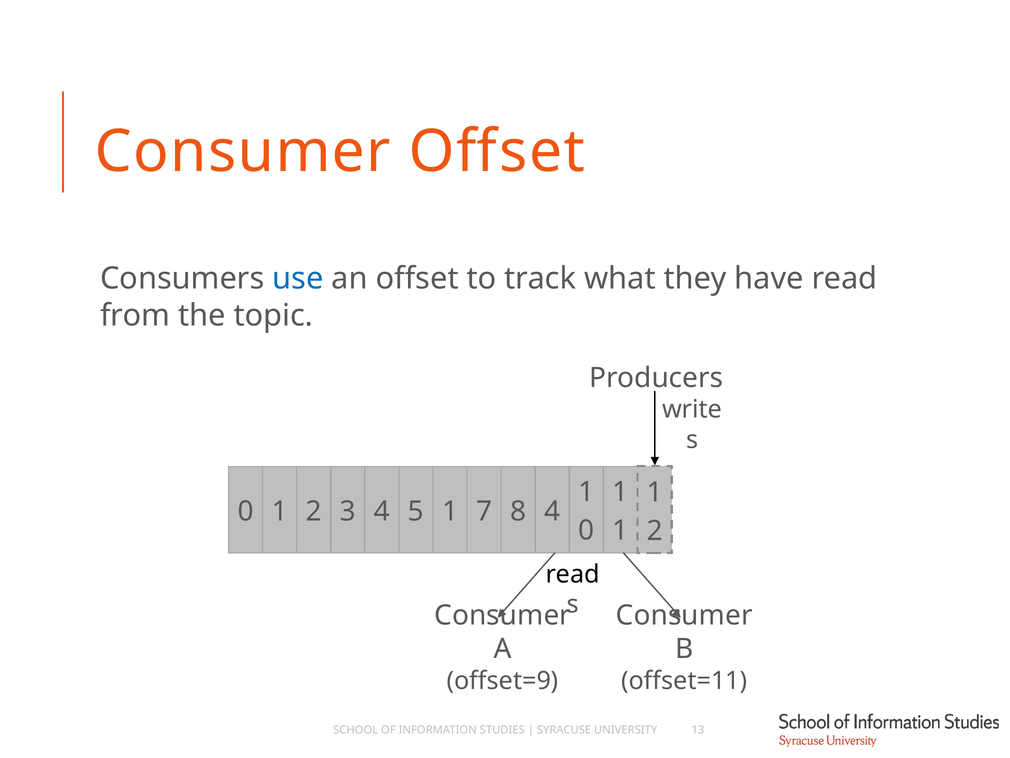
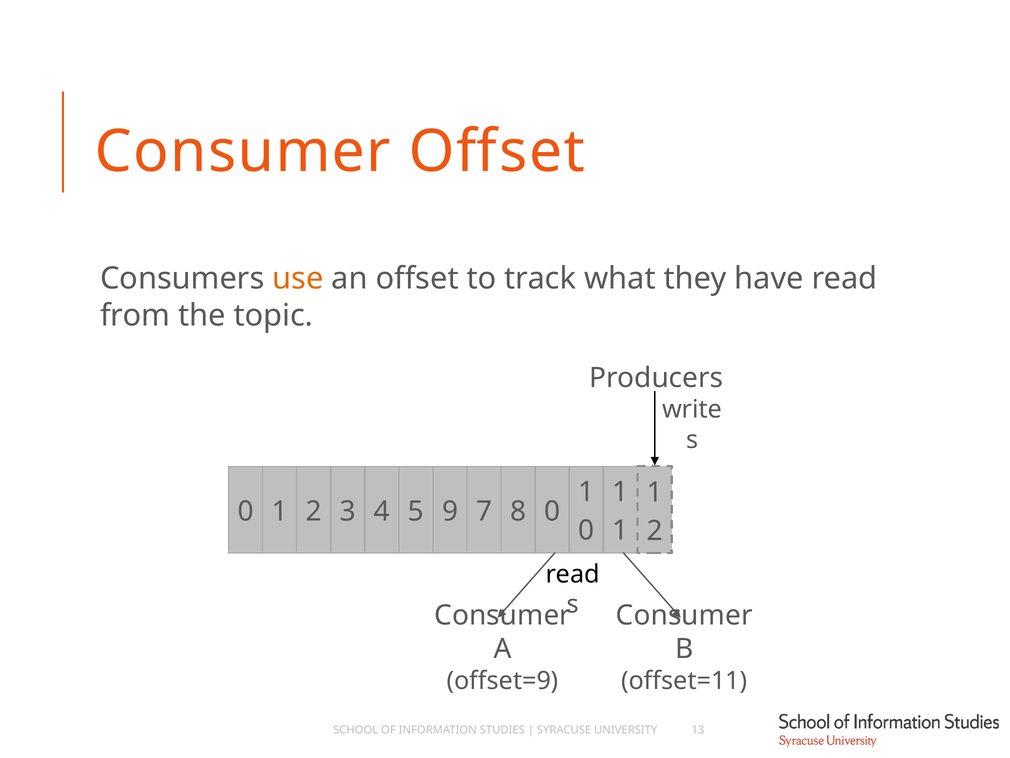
use colour: blue -> orange
5 1: 1 -> 9
8 4: 4 -> 0
